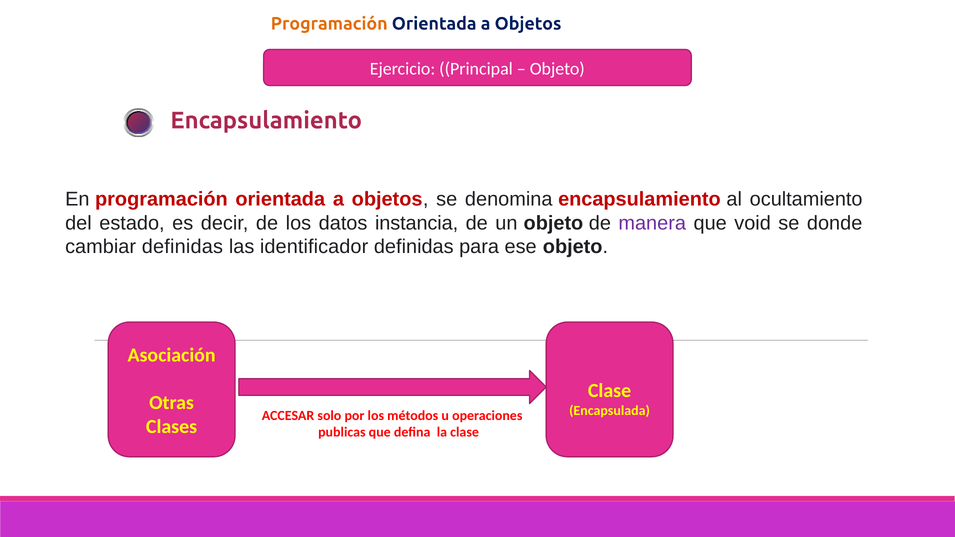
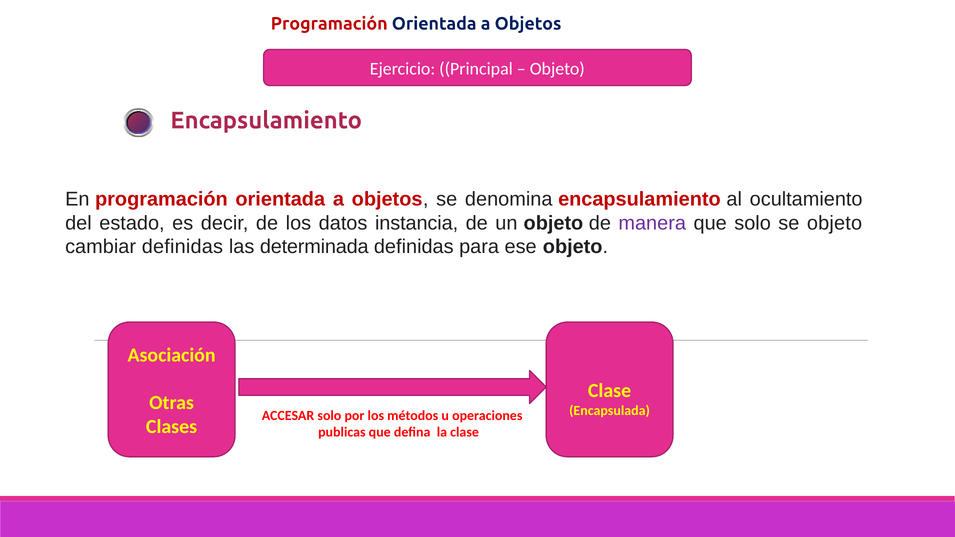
Programación at (329, 24) colour: orange -> red
que void: void -> solo
se donde: donde -> objeto
identificador: identificador -> determinada
